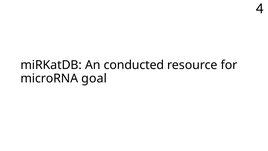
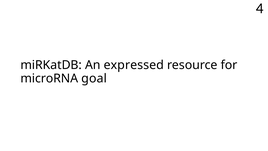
conducted: conducted -> expressed
